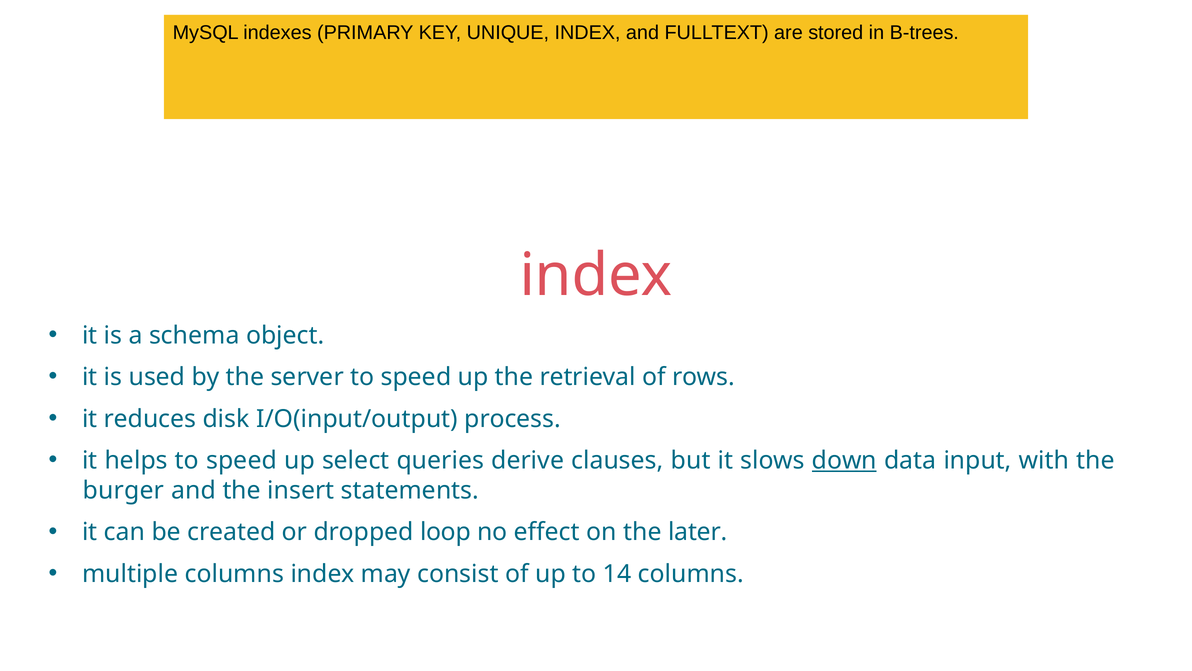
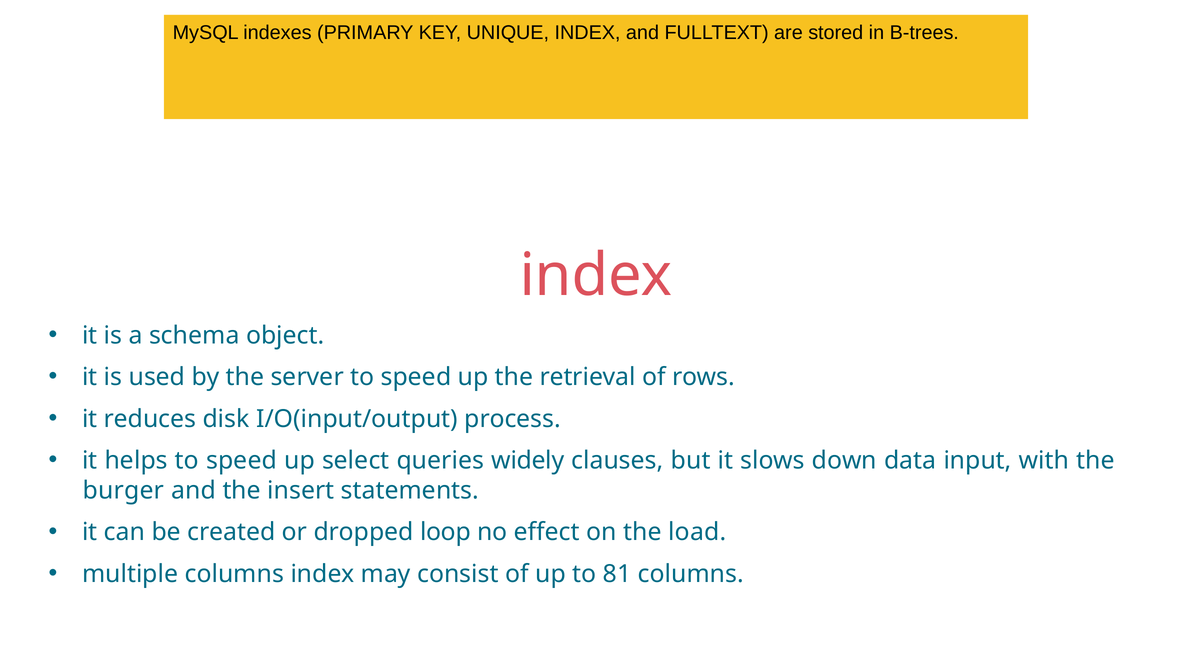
derive: derive -> widely
down underline: present -> none
later: later -> load
14: 14 -> 81
